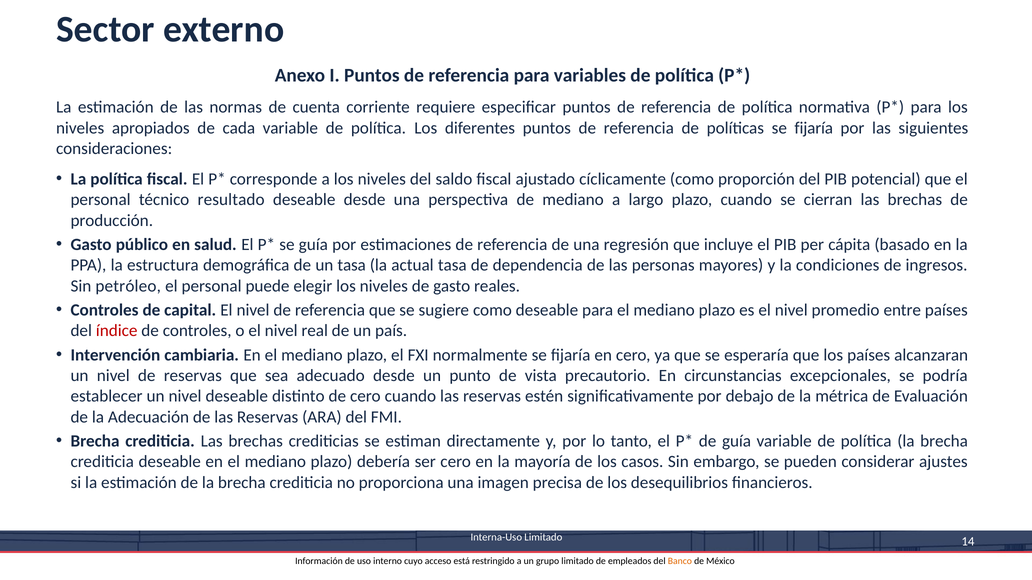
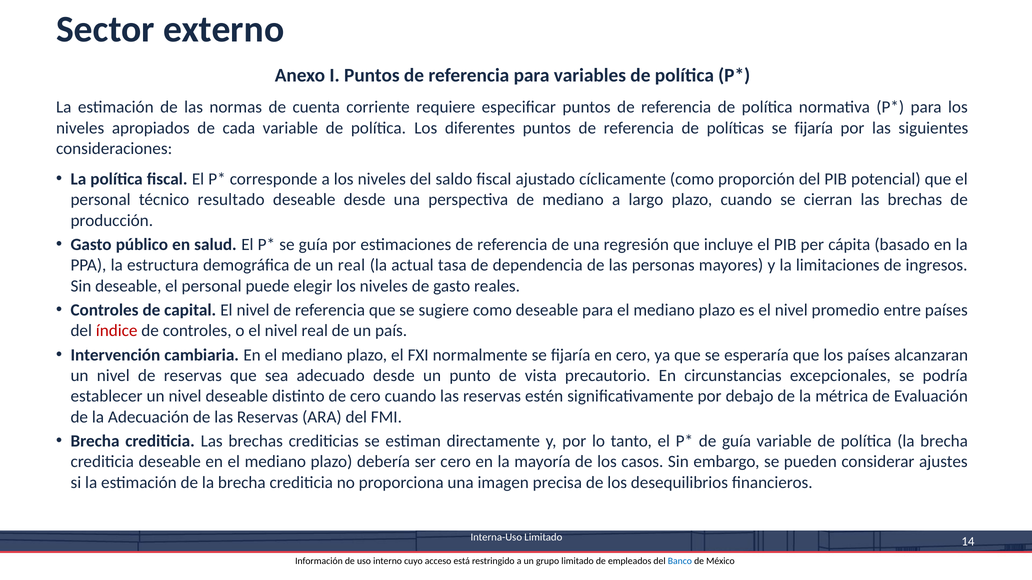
un tasa: tasa -> real
condiciones: condiciones -> limitaciones
Sin petróleo: petróleo -> deseable
Banco colour: orange -> blue
